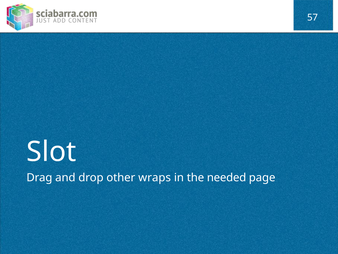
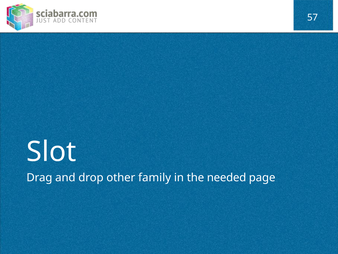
wraps: wraps -> family
